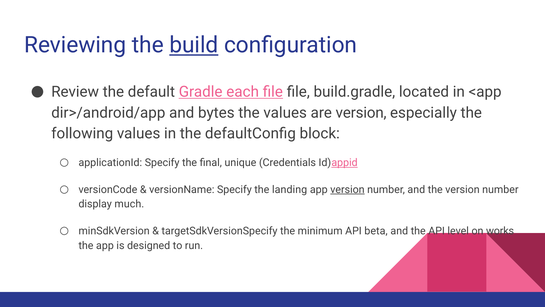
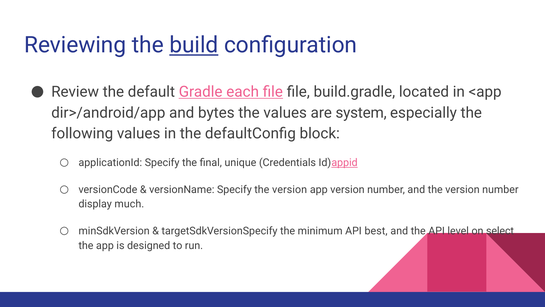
are version: version -> system
Specify the landing: landing -> version
version at (347, 189) underline: present -> none
beta: beta -> best
works: works -> select
